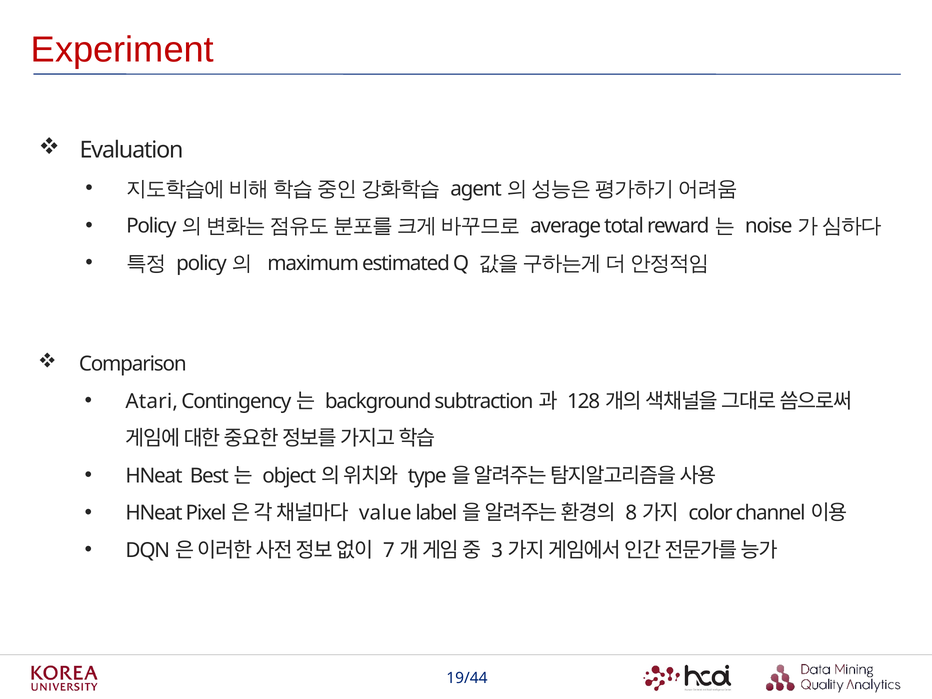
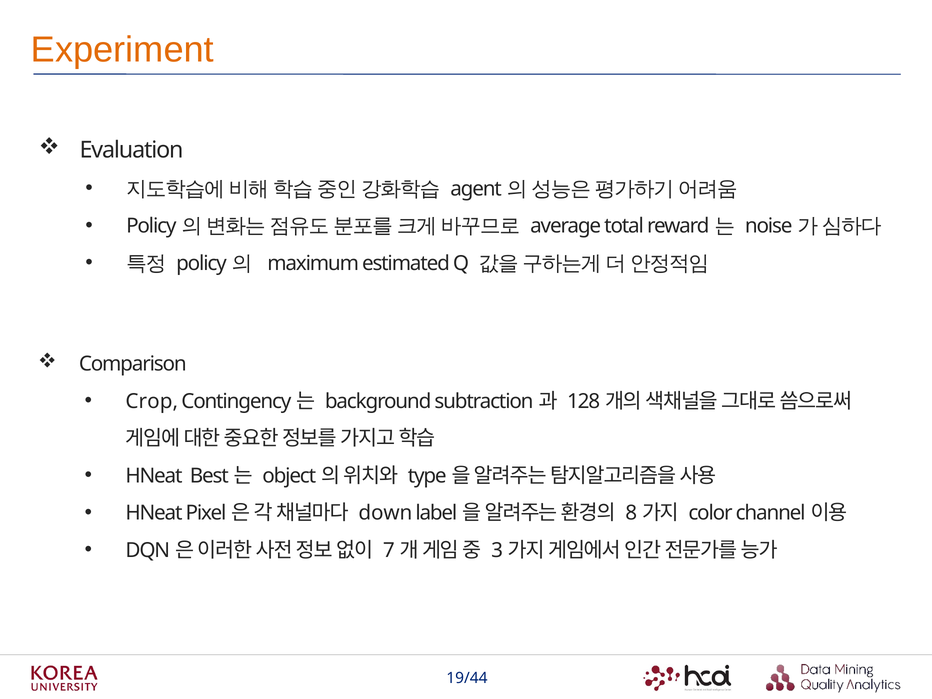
Experiment colour: red -> orange
Atari: Atari -> Crop
value: value -> down
